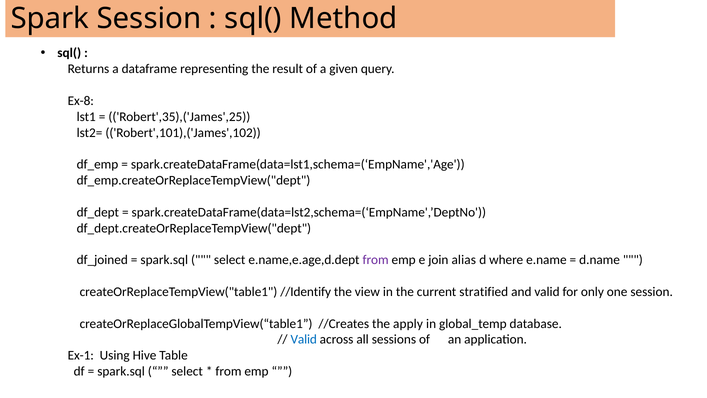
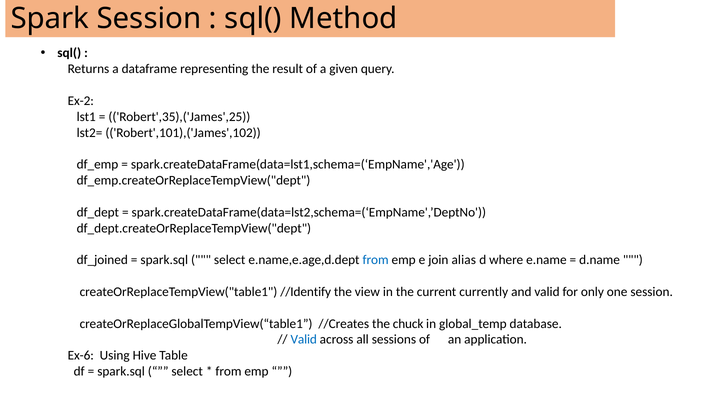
Ex-8: Ex-8 -> Ex-2
from at (376, 260) colour: purple -> blue
stratified: stratified -> currently
apply: apply -> chuck
Ex-1: Ex-1 -> Ex-6
